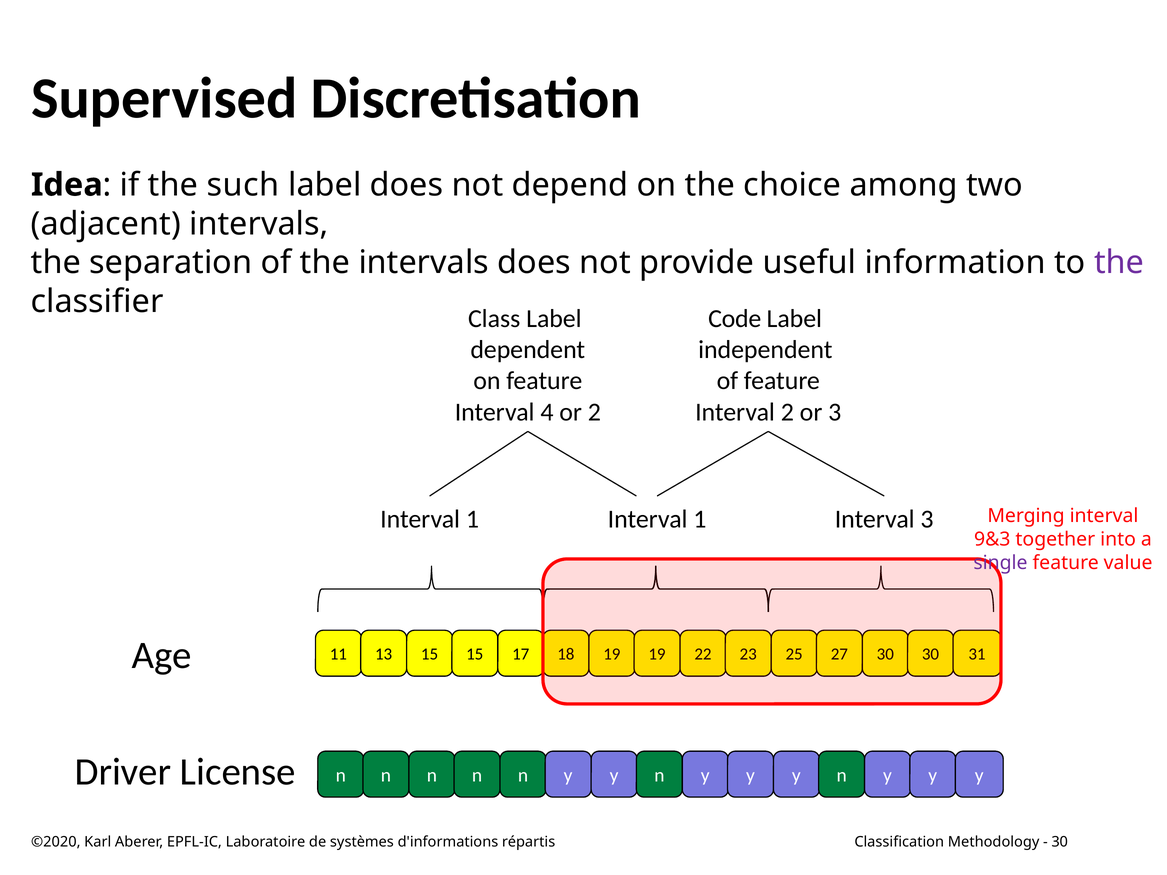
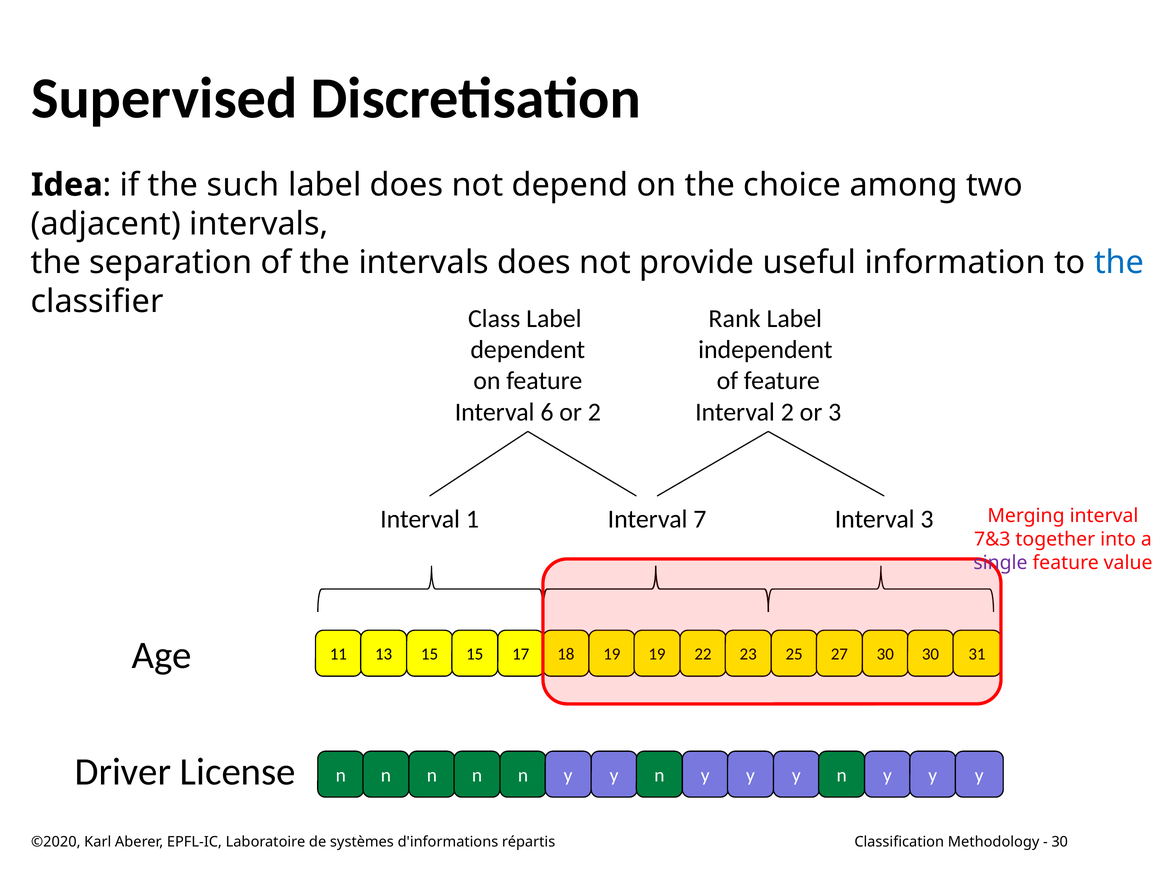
the at (1119, 263) colour: purple -> blue
Code: Code -> Rank
4: 4 -> 6
1 Interval 1: 1 -> 7
9&3: 9&3 -> 7&3
